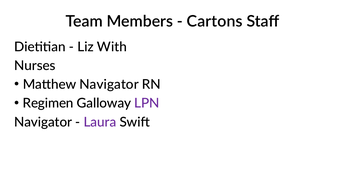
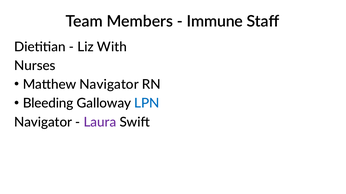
Cartons: Cartons -> Immune
Regimen: Regimen -> Bleeding
LPN colour: purple -> blue
